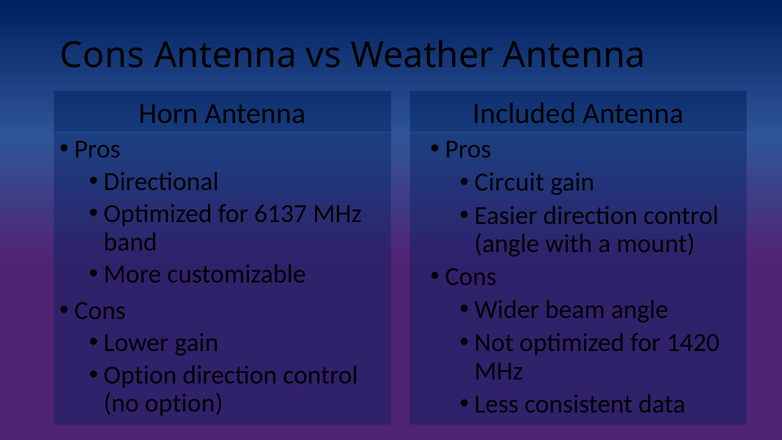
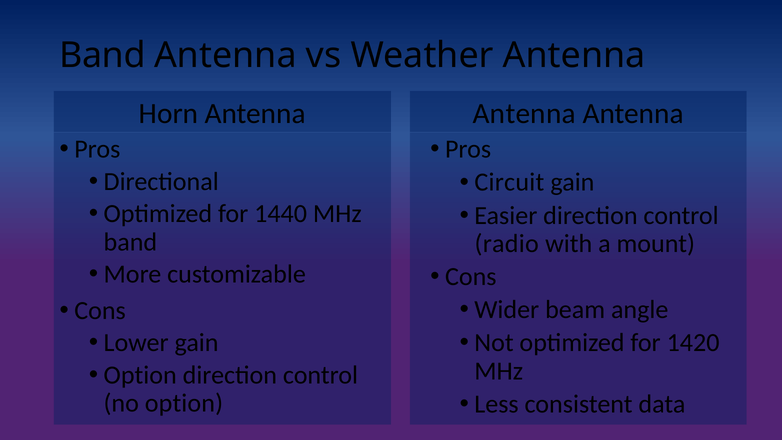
Cons at (102, 56): Cons -> Band
Included at (524, 113): Included -> Antenna
6137: 6137 -> 1440
angle at (507, 244): angle -> radio
